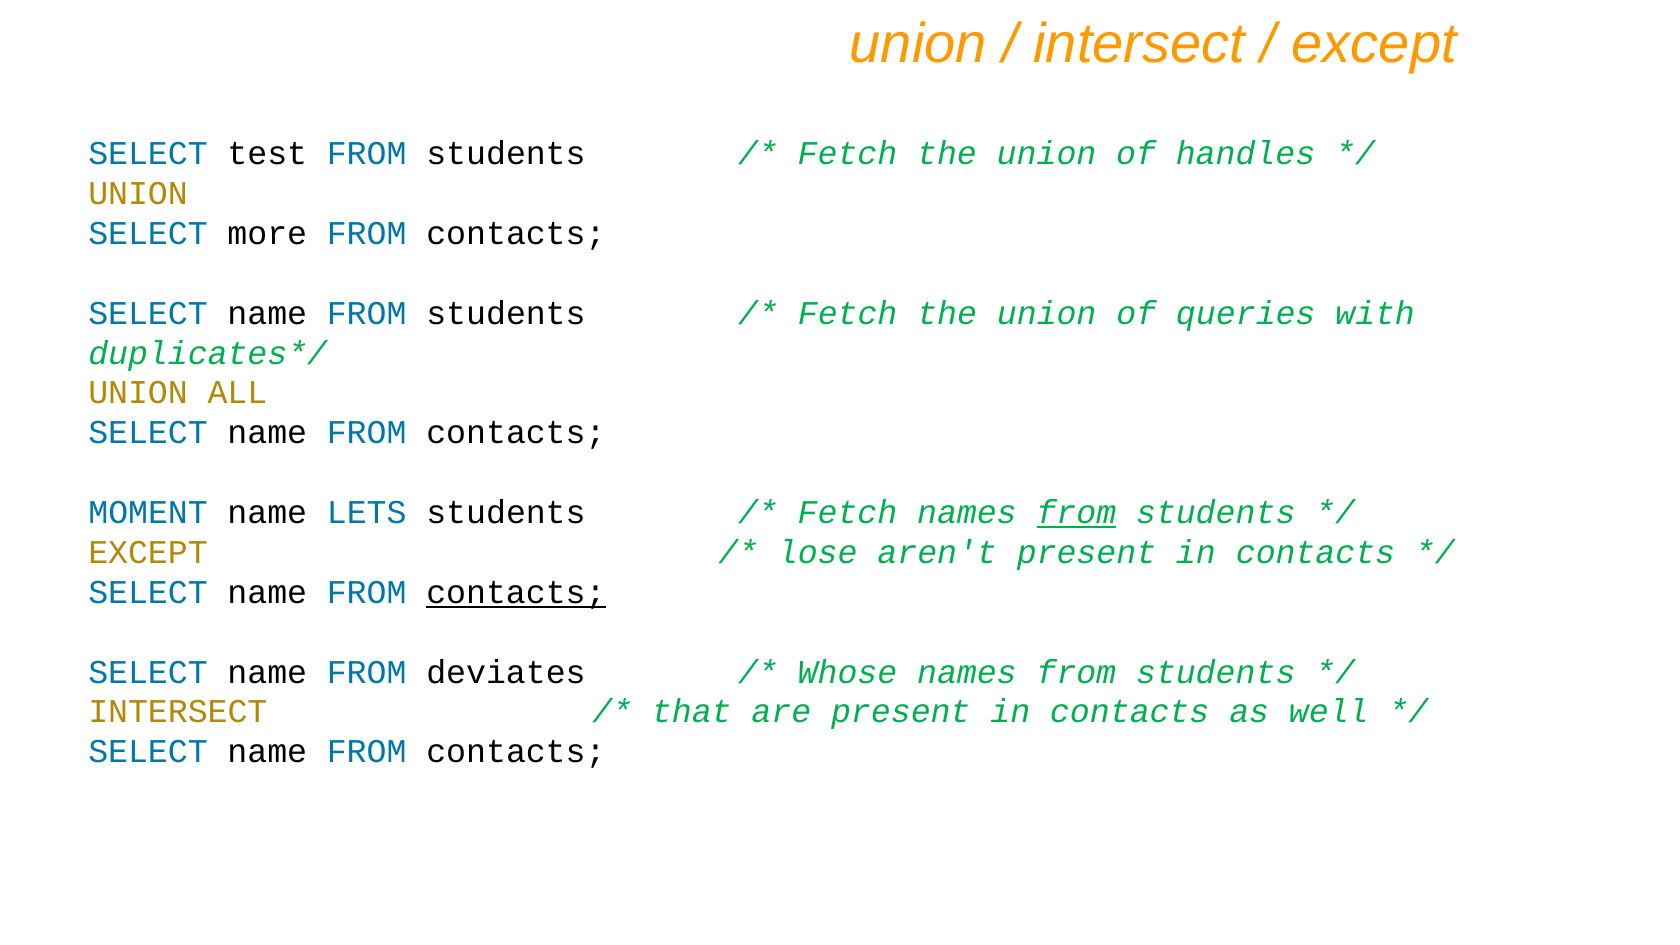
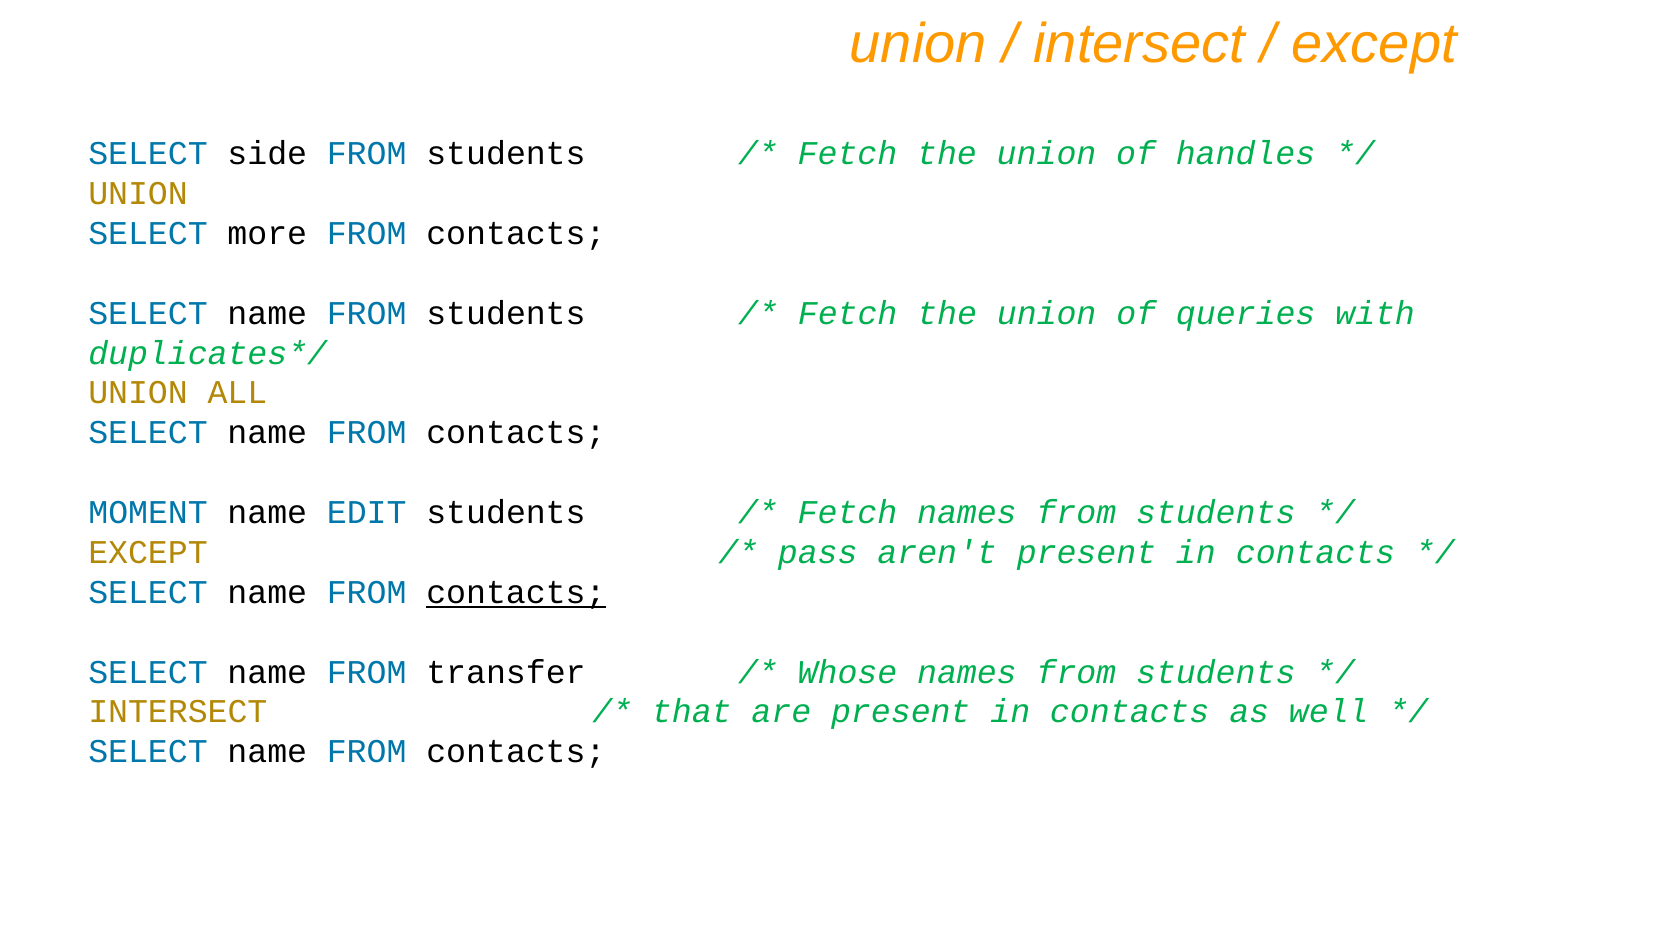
test: test -> side
LETS: LETS -> EDIT
from at (1076, 513) underline: present -> none
lose: lose -> pass
deviates: deviates -> transfer
